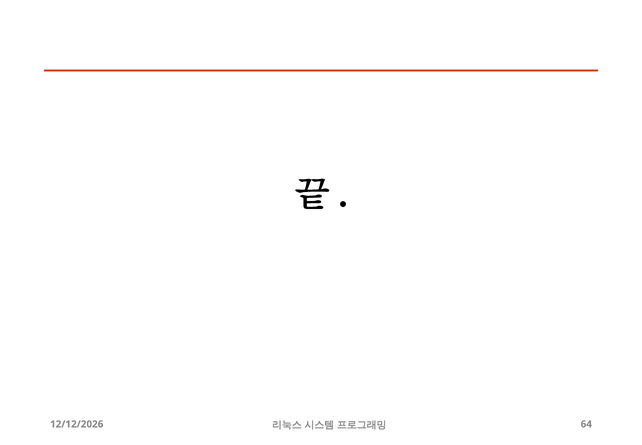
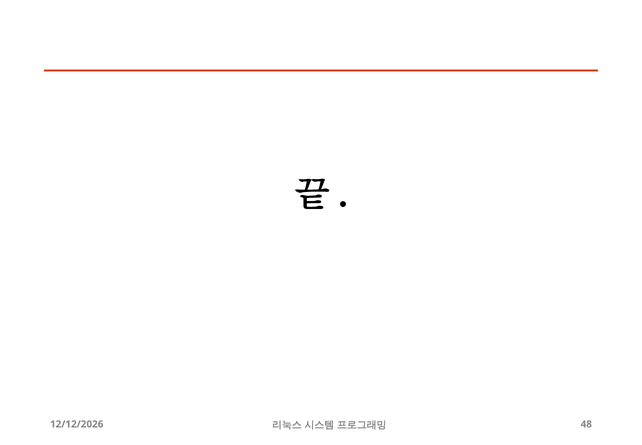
64: 64 -> 48
